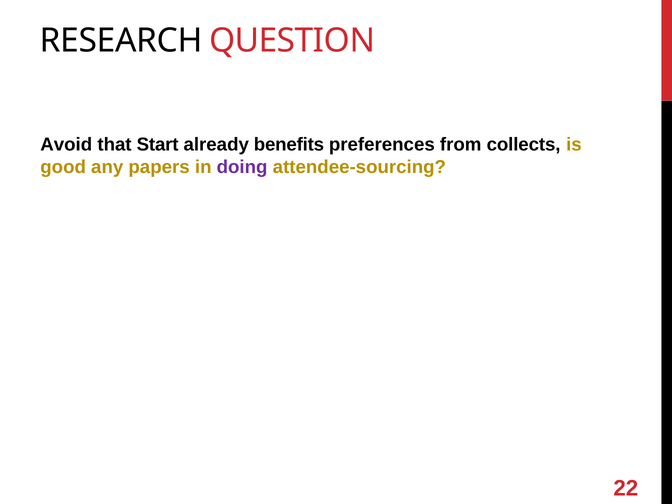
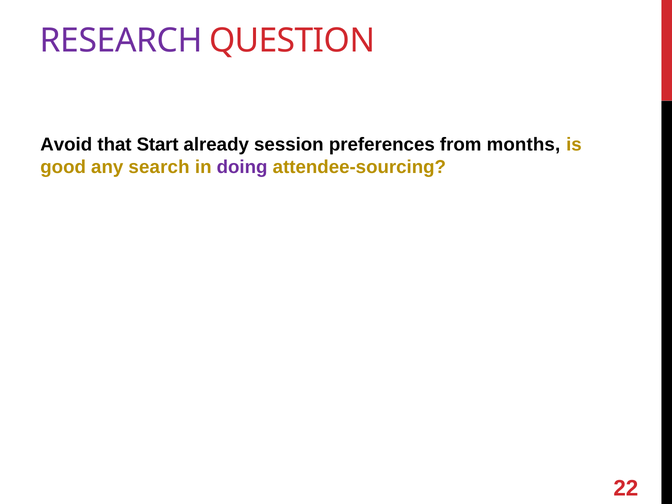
RESEARCH colour: black -> purple
benefits: benefits -> session
collects: collects -> months
papers: papers -> search
